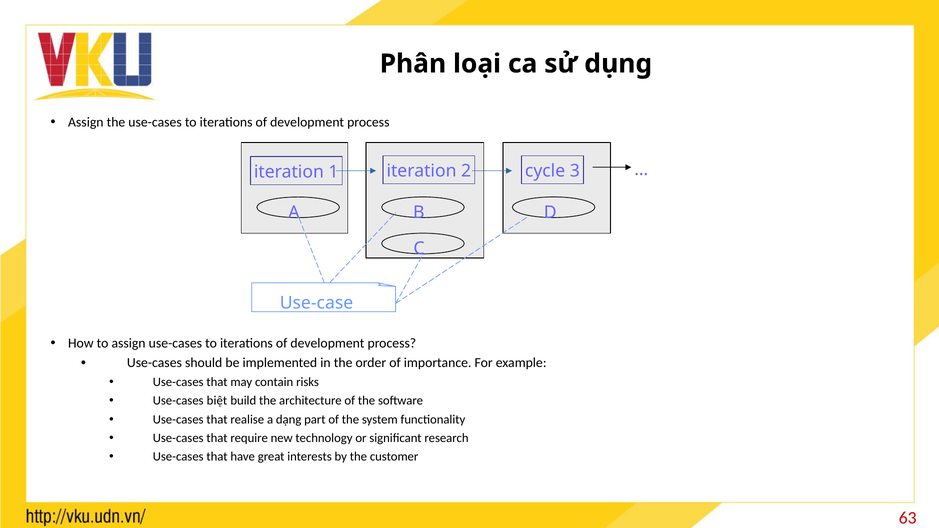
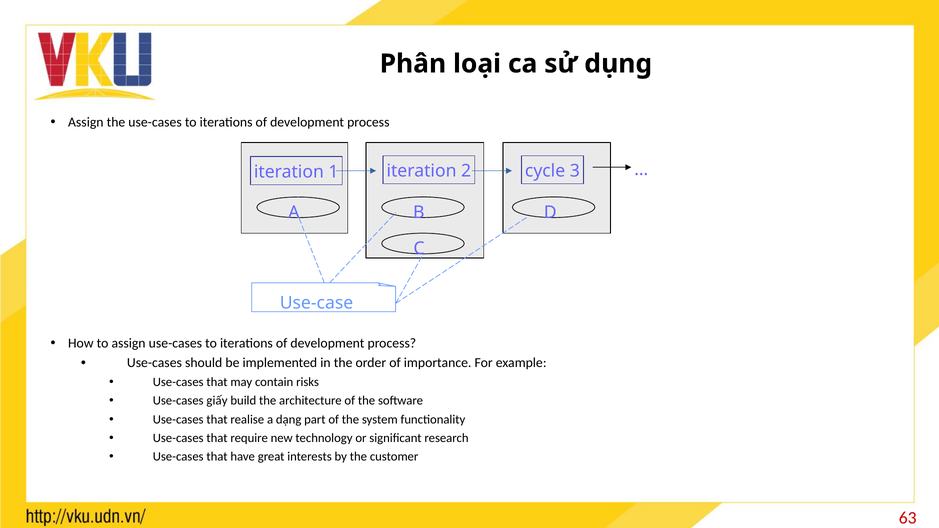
biệt: biệt -> giấy
